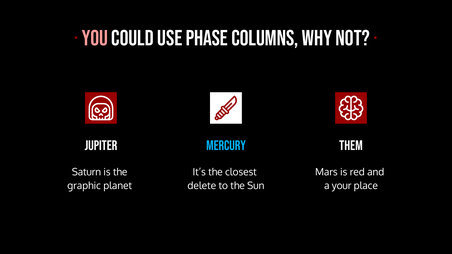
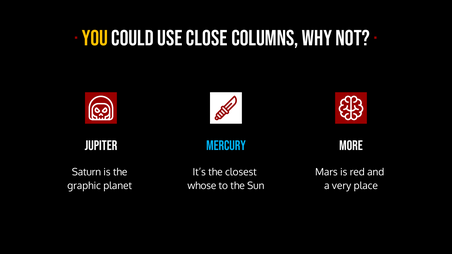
YOU colour: pink -> yellow
PHASE: PHASE -> CLOSE
THEM: THEM -> MORE
delete: delete -> whose
your: your -> very
